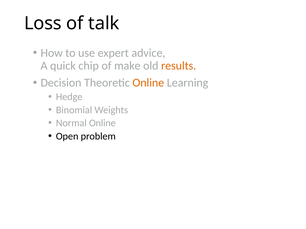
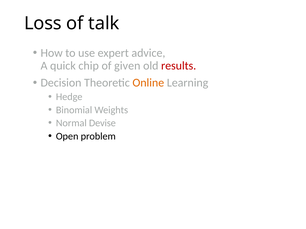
make: make -> given
results colour: orange -> red
Normal Online: Online -> Devise
